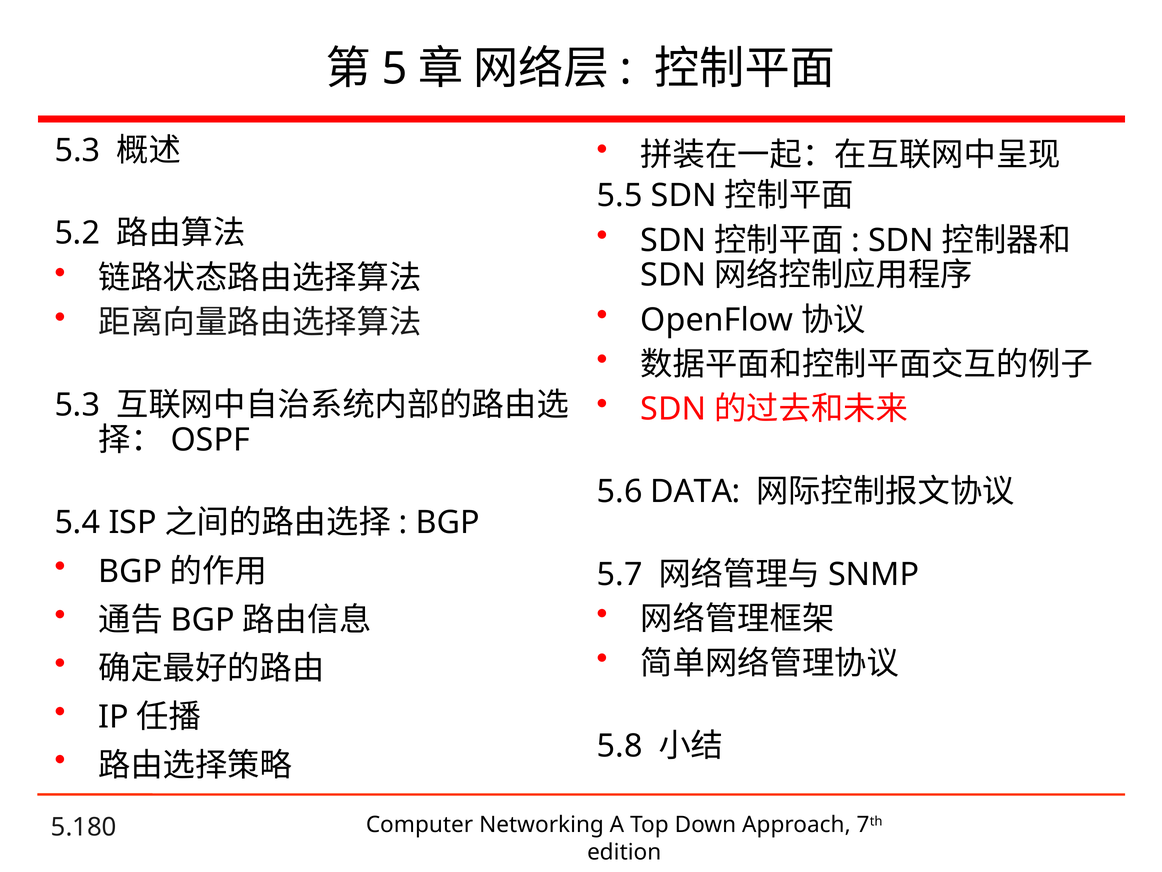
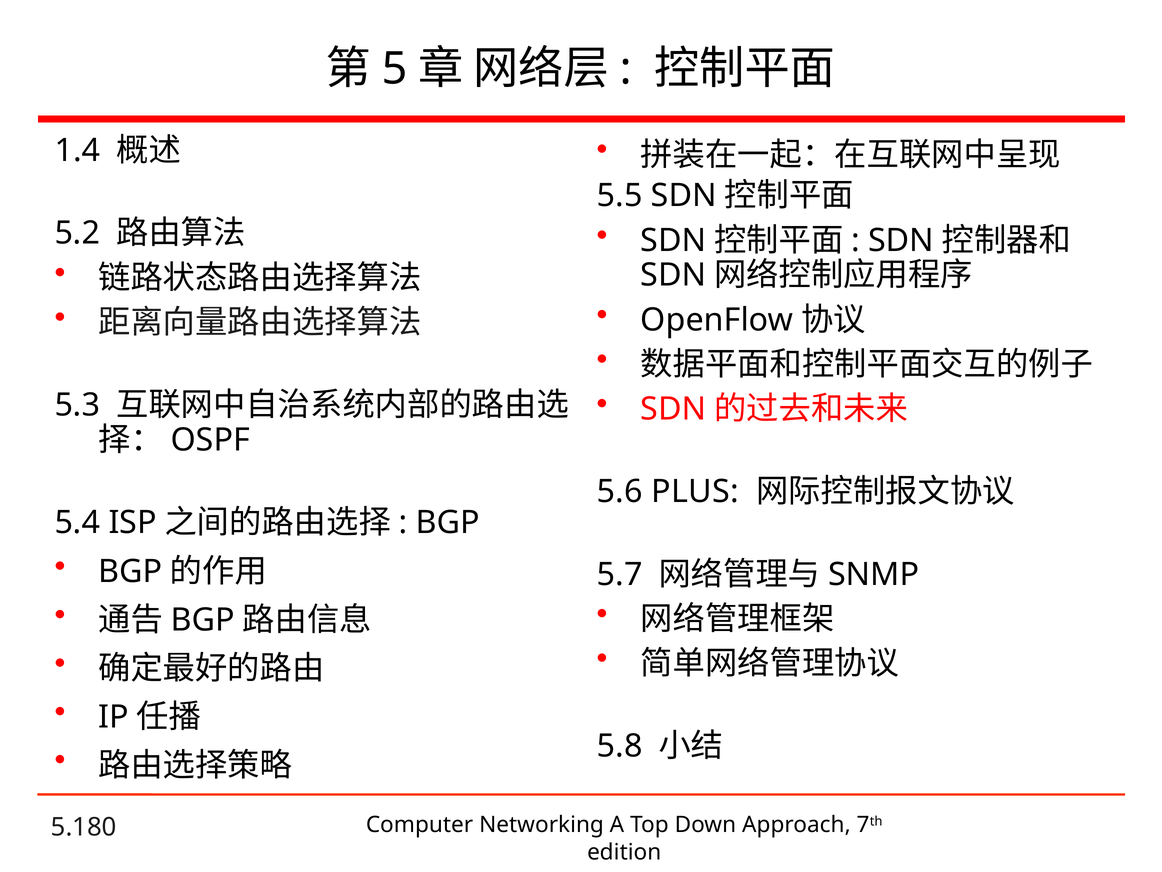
5.3 at (77, 151): 5.3 -> 1.4
DATA: DATA -> PLUS
